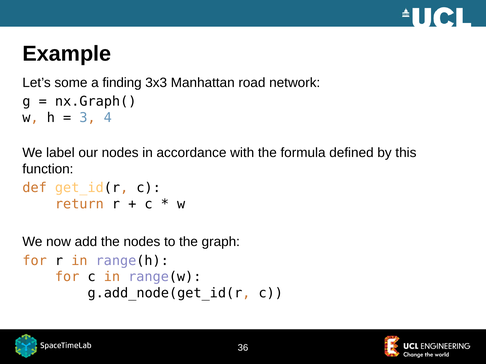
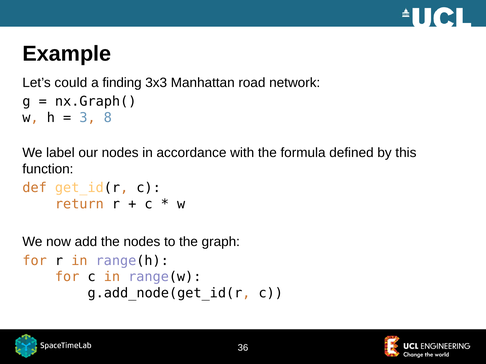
some: some -> could
4: 4 -> 8
